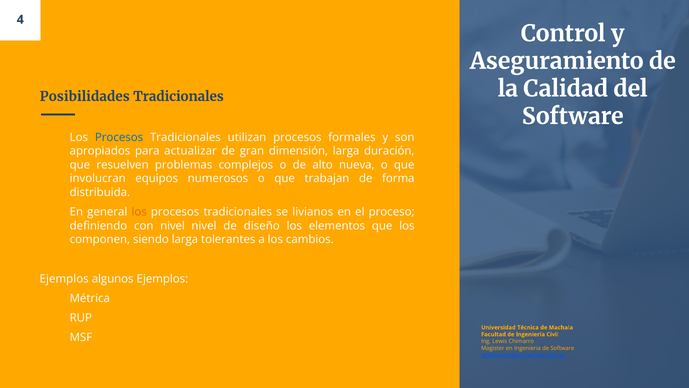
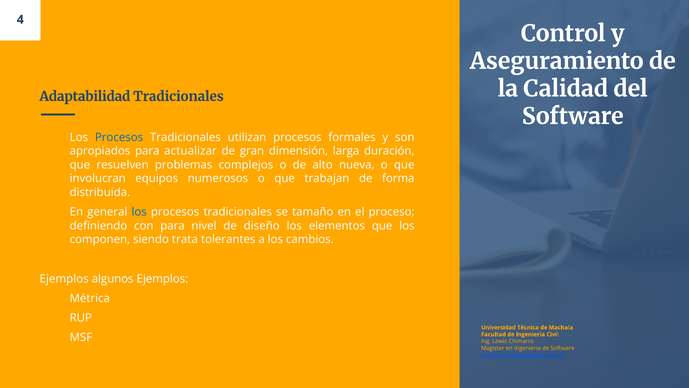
Posibilidades: Posibilidades -> Adaptabilidad
los at (139, 212) colour: orange -> blue
livianos: livianos -> tamaño
con nivel: nivel -> para
siendo larga: larga -> trata
